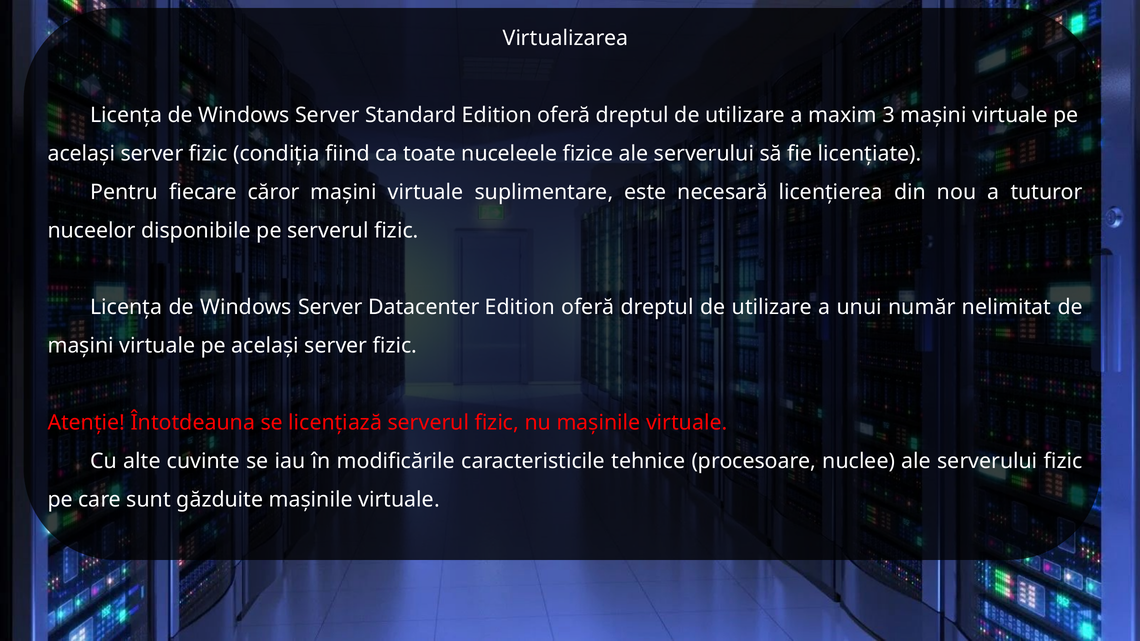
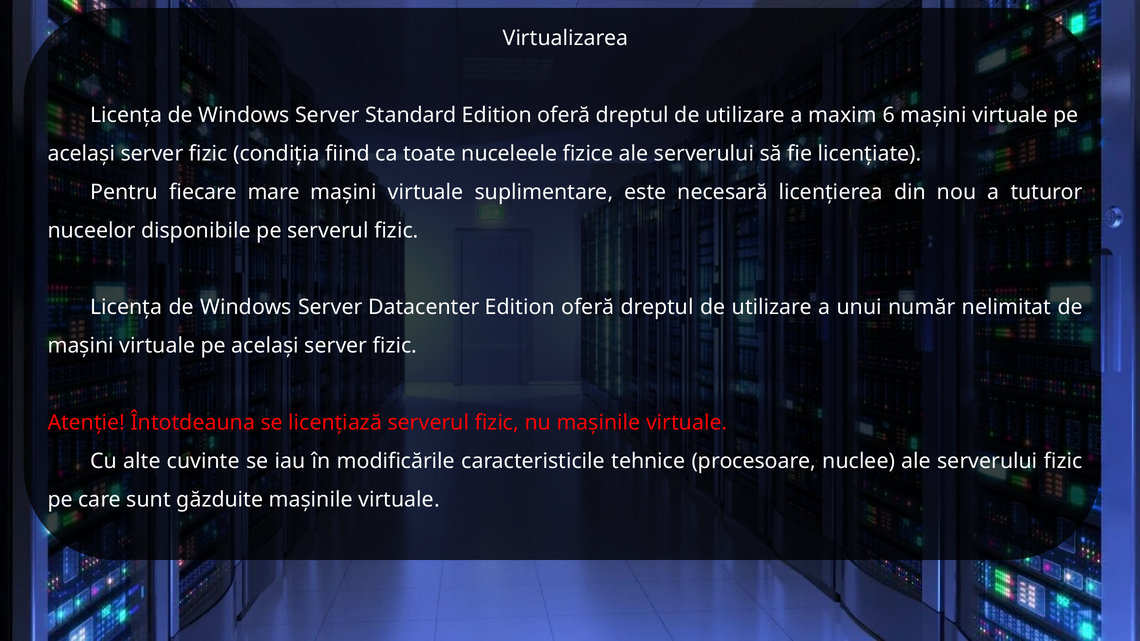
3: 3 -> 6
căror: căror -> mare
